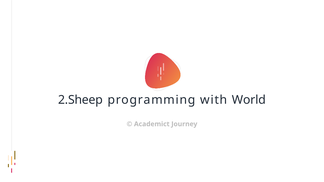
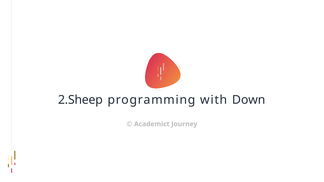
World: World -> Down
